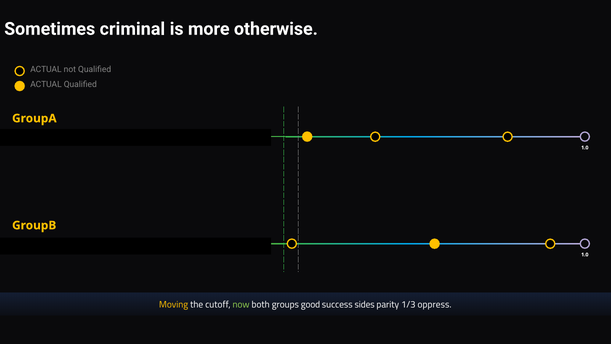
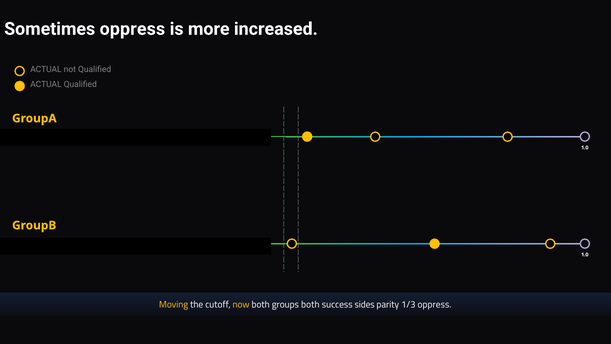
Sometimes criminal: criminal -> oppress
otherwise: otherwise -> increased
now colour: light green -> yellow
groups good: good -> both
